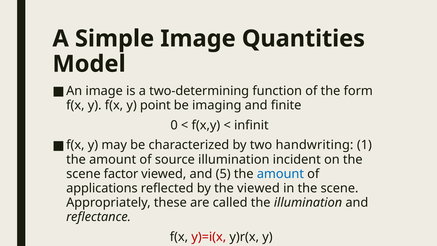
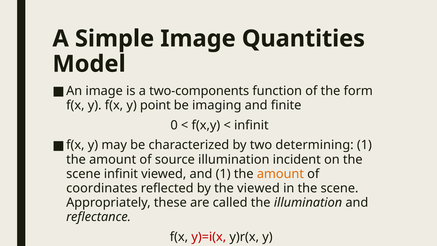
two-determining: two-determining -> two-components
handwriting: handwriting -> determining
scene factor: factor -> infinit
and 5: 5 -> 1
amount at (280, 174) colour: blue -> orange
applications: applications -> coordinates
